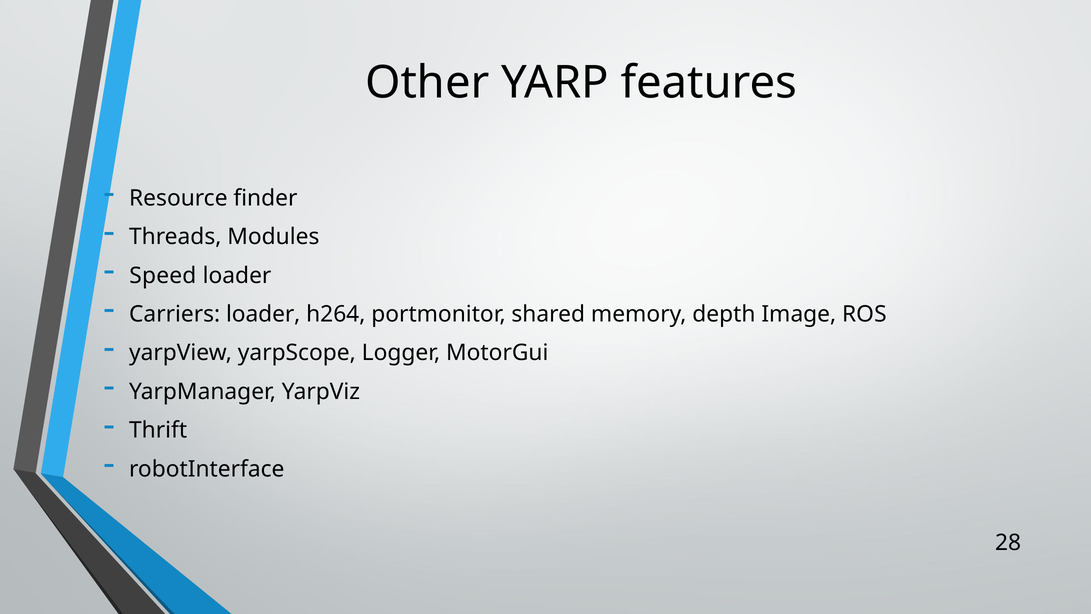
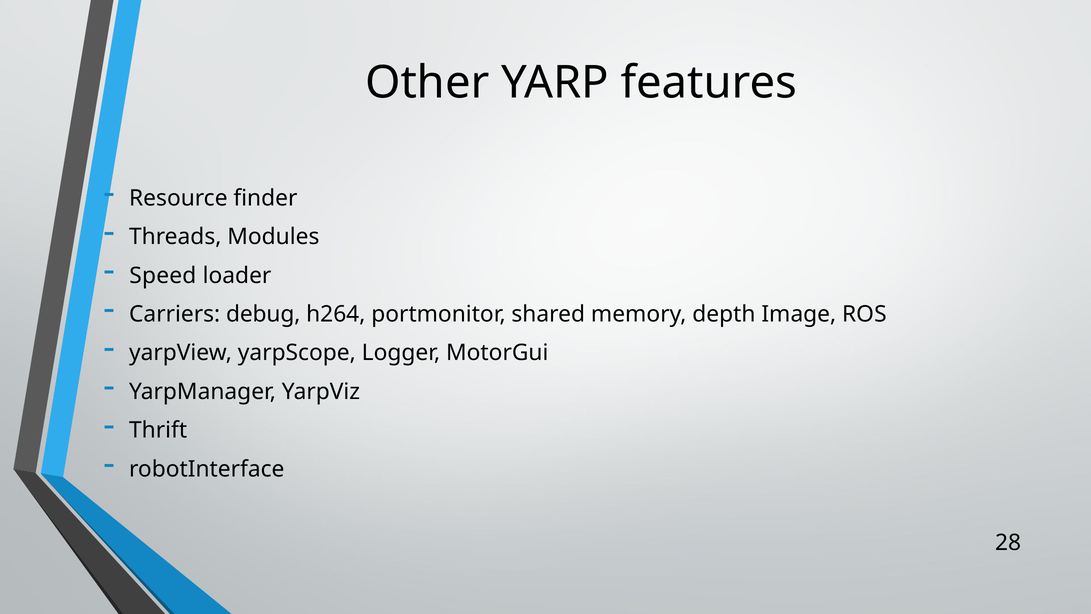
Carriers loader: loader -> debug
